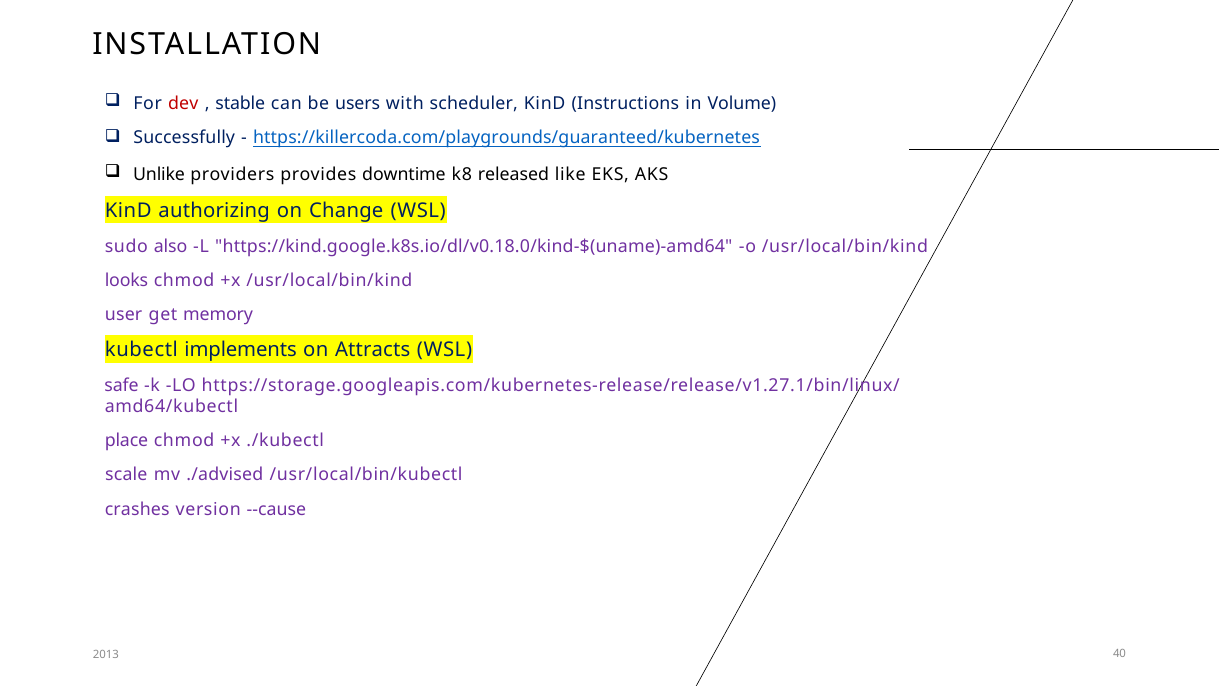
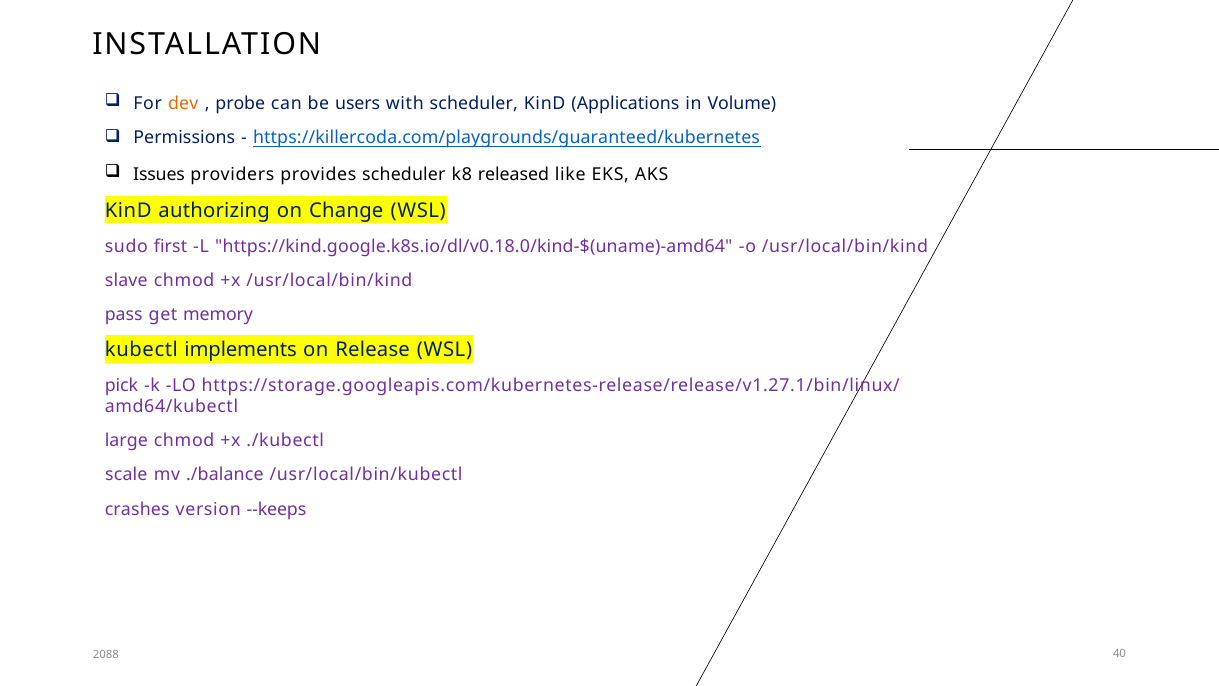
dev colour: red -> orange
stable: stable -> probe
Instructions: Instructions -> Applications
Successfully: Successfully -> Permissions
Unlike: Unlike -> Issues
provides downtime: downtime -> scheduler
also: also -> first
looks: looks -> slave
user: user -> pass
Attracts: Attracts -> Release
safe: safe -> pick
place: place -> large
./advised: ./advised -> ./balance
--cause: --cause -> --keeps
2013: 2013 -> 2088
